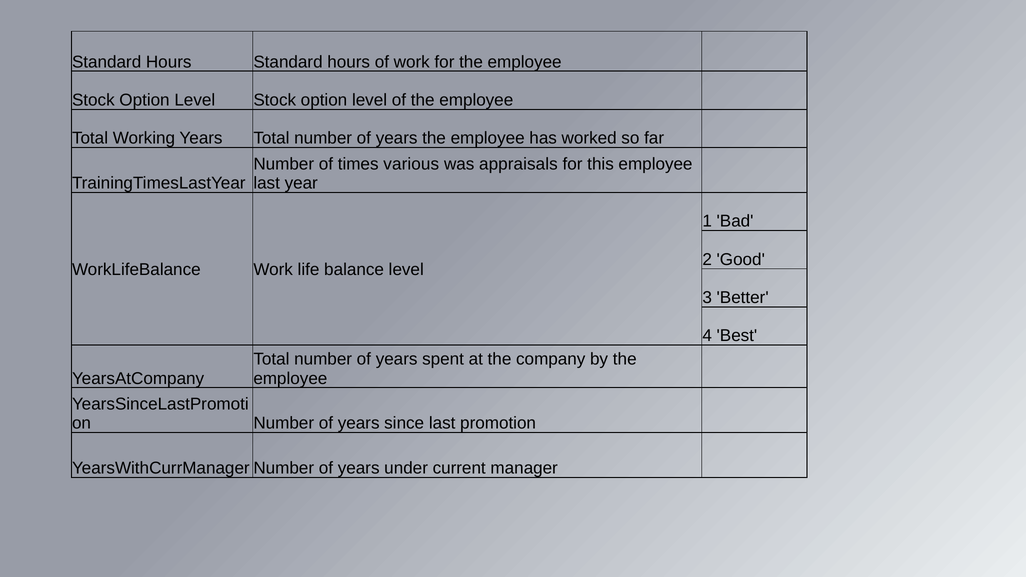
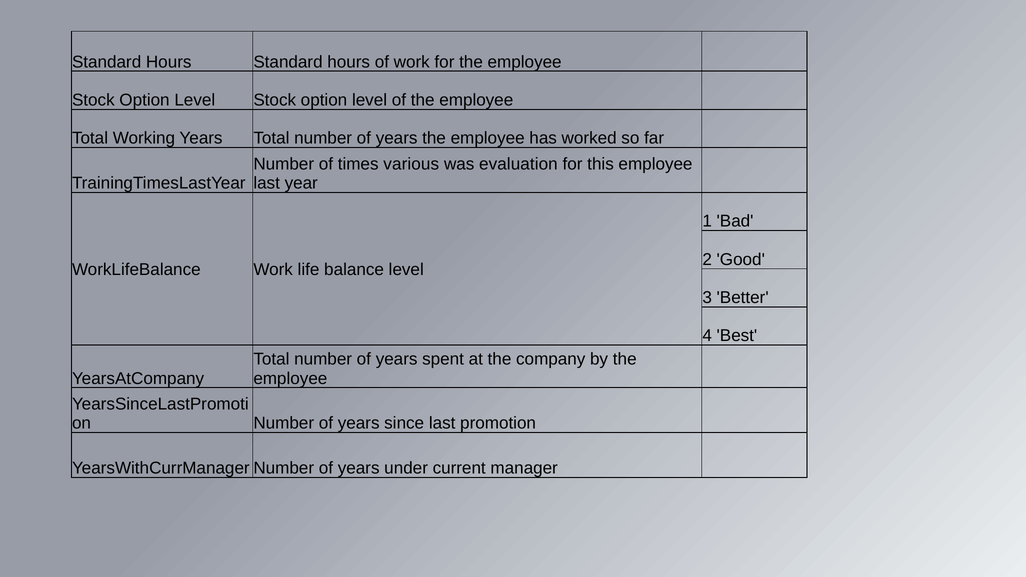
appraisals: appraisals -> evaluation
